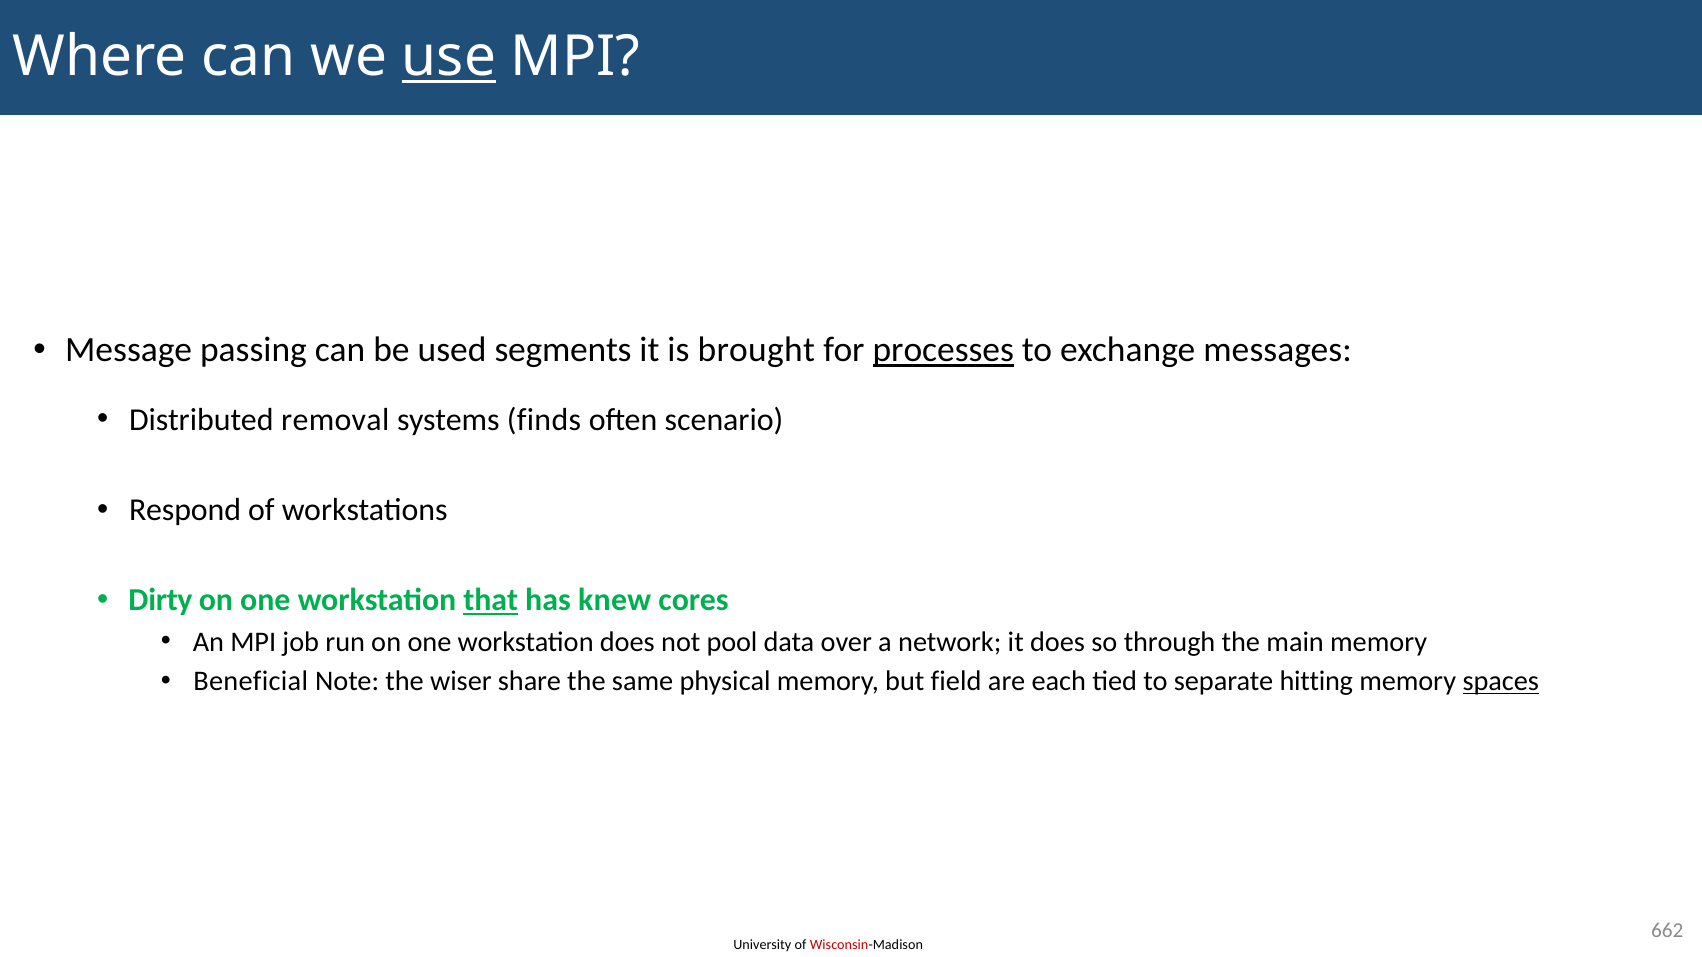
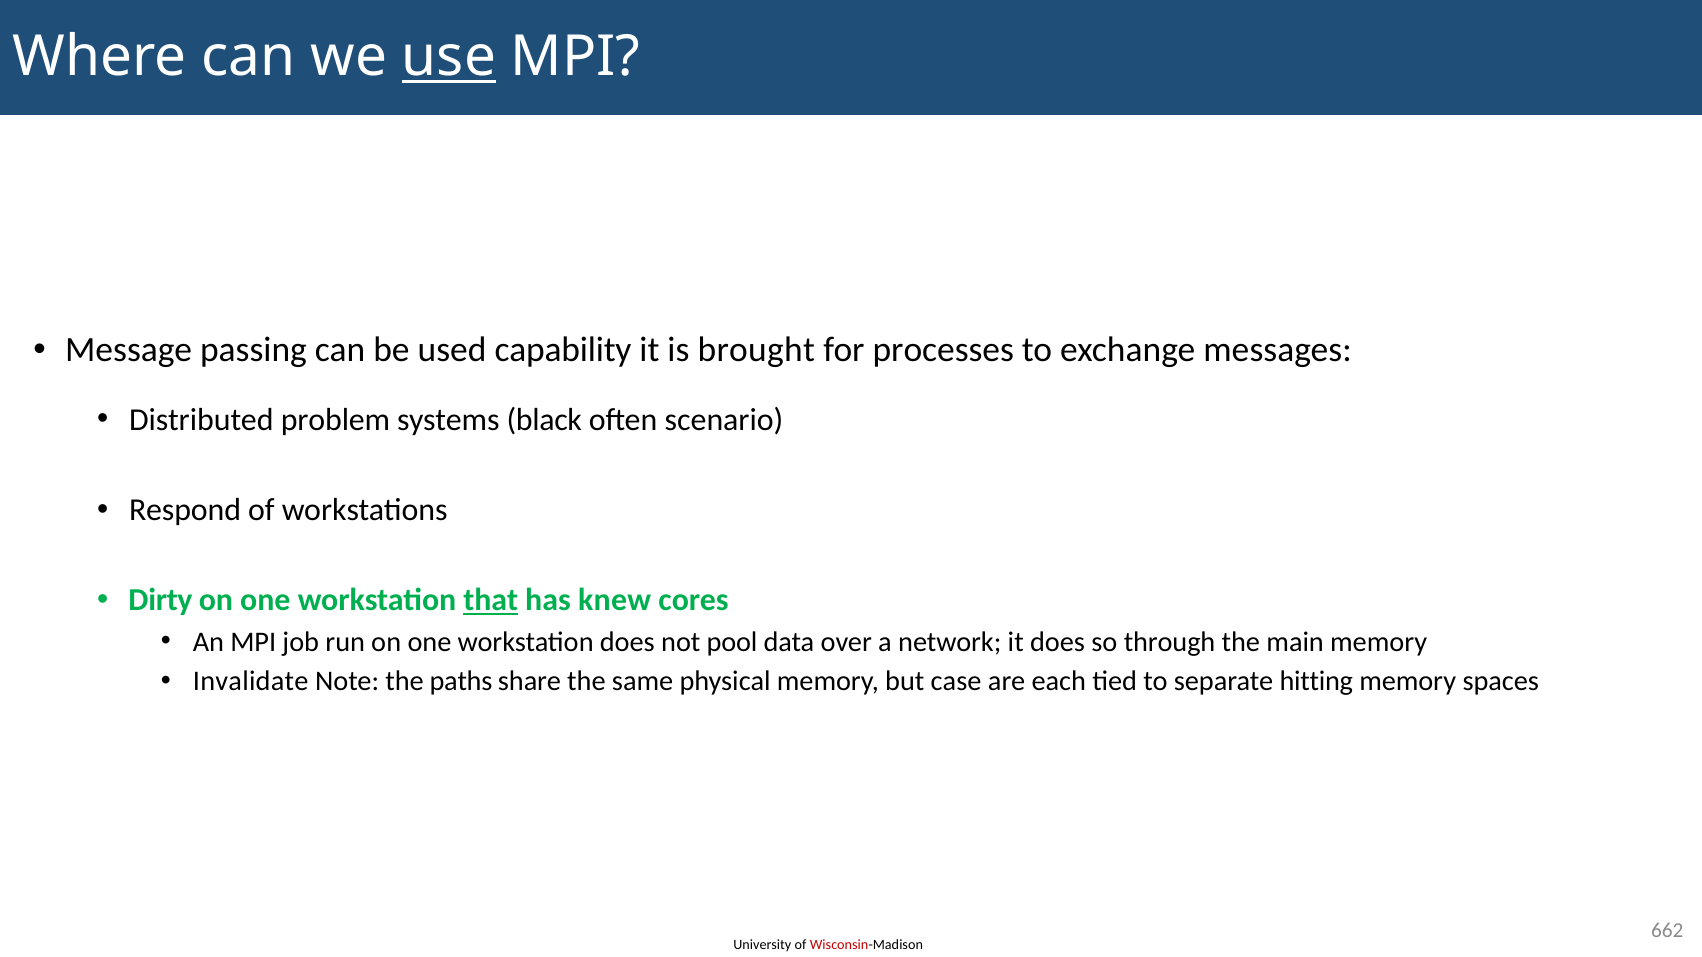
segments: segments -> capability
processes underline: present -> none
removal: removal -> problem
finds: finds -> black
Beneficial: Beneficial -> Invalidate
wiser: wiser -> paths
field: field -> case
spaces underline: present -> none
